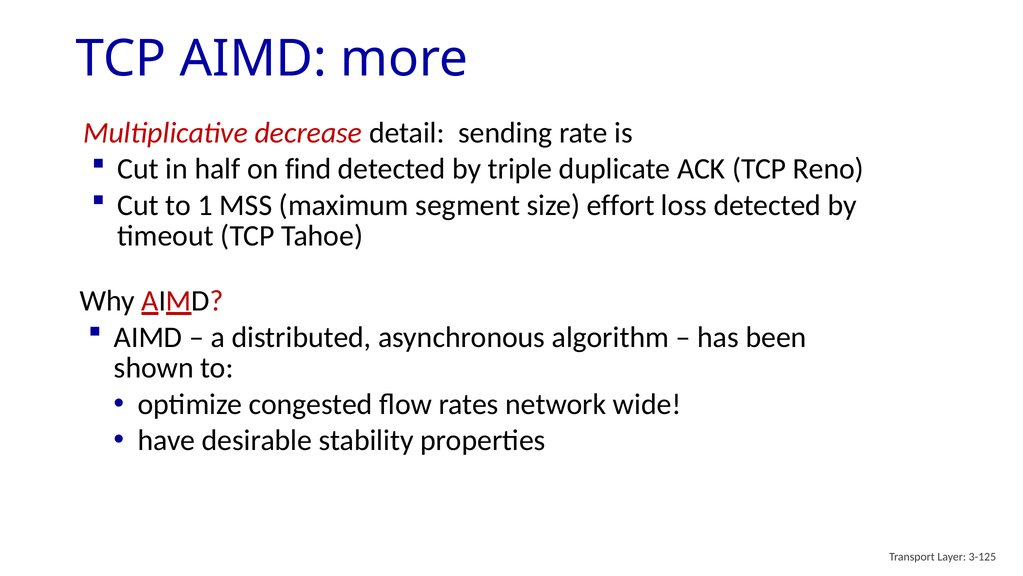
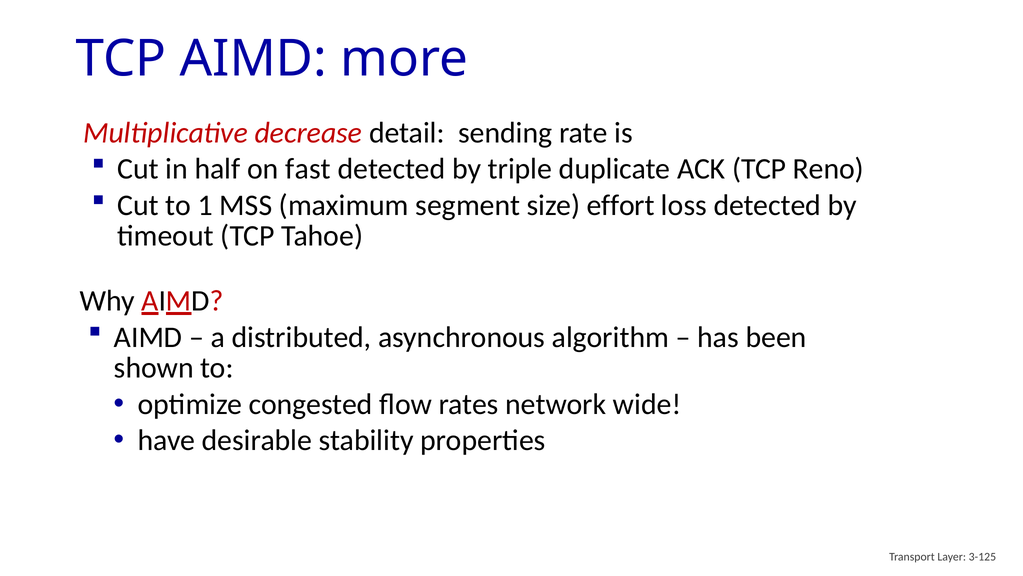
find: find -> fast
